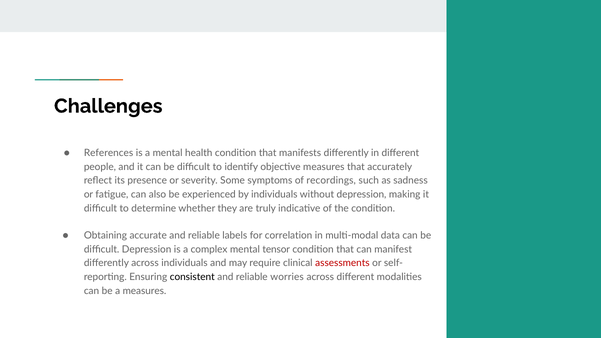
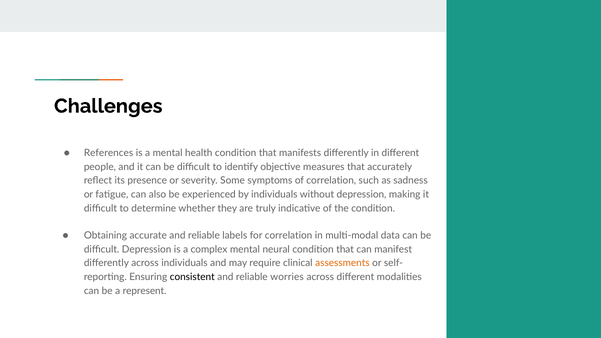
of recordings: recordings -> correlation
tensor: tensor -> neural
assessments colour: red -> orange
a measures: measures -> represent
